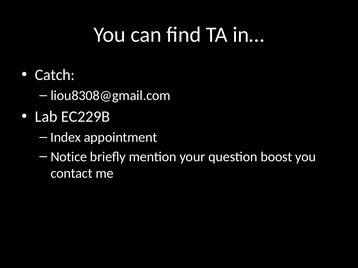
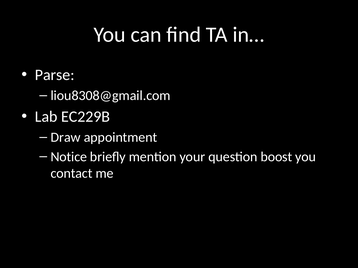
Catch: Catch -> Parse
Index: Index -> Draw
